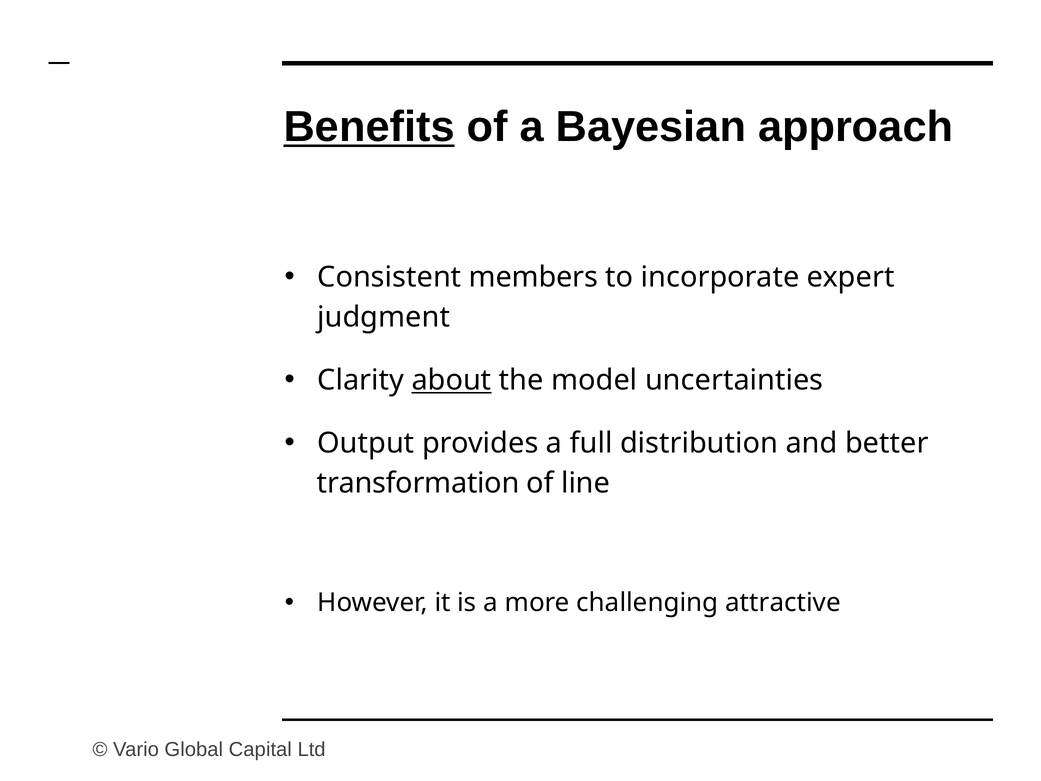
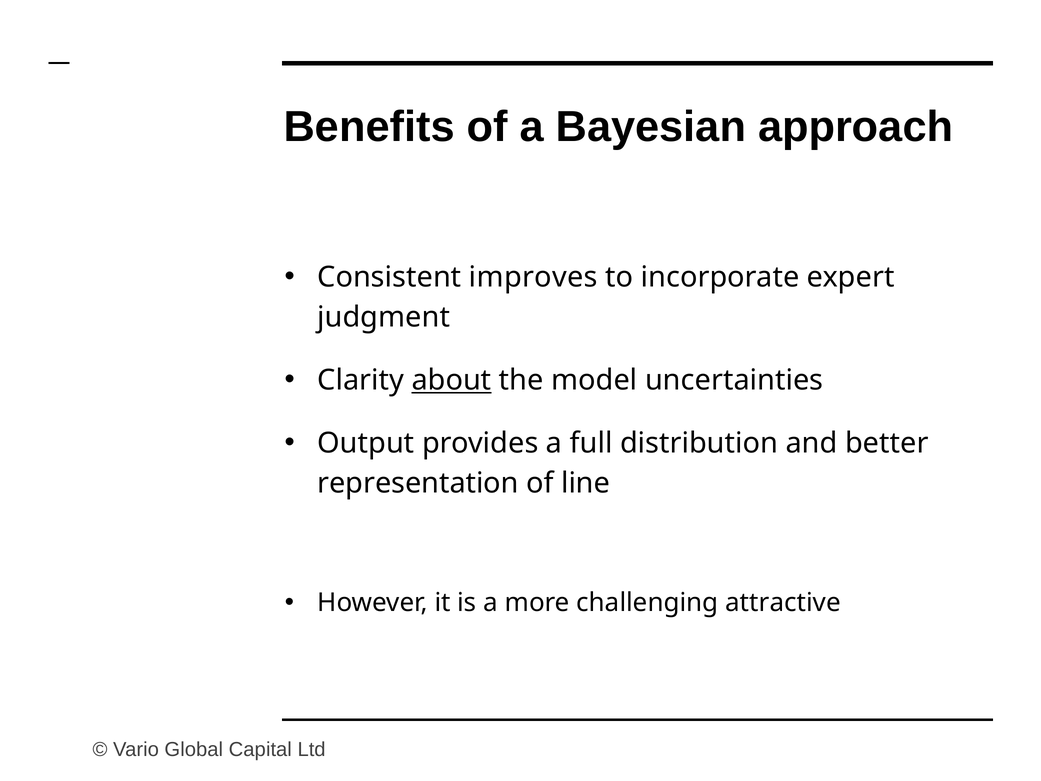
Benefits underline: present -> none
members: members -> improves
transformation: transformation -> representation
